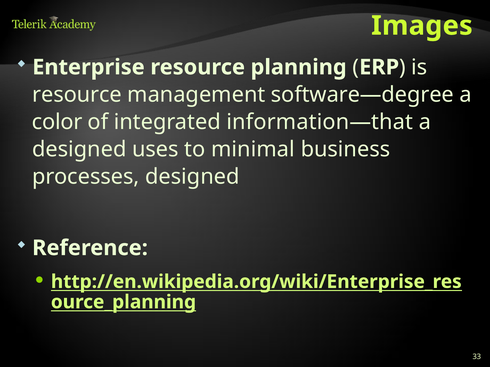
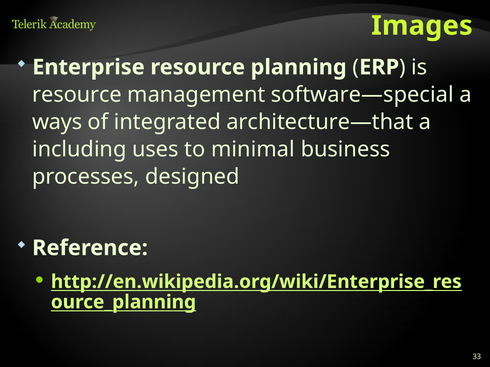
software—degree: software—degree -> software—special
color: color -> ways
information—that: information—that -> architecture—that
designed at (79, 150): designed -> including
